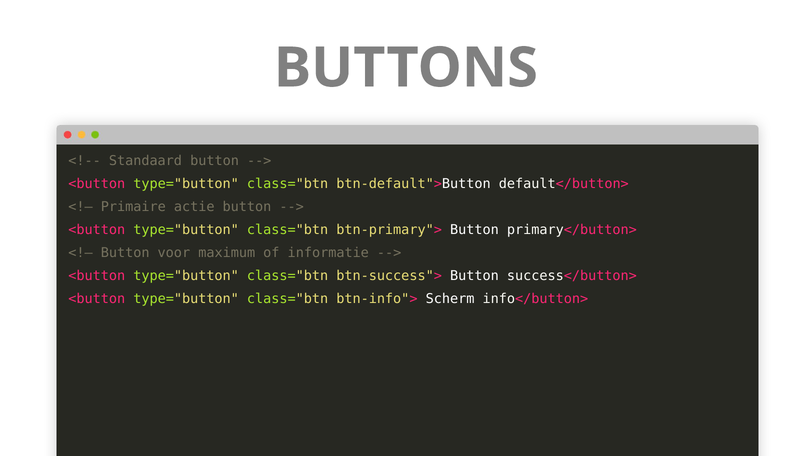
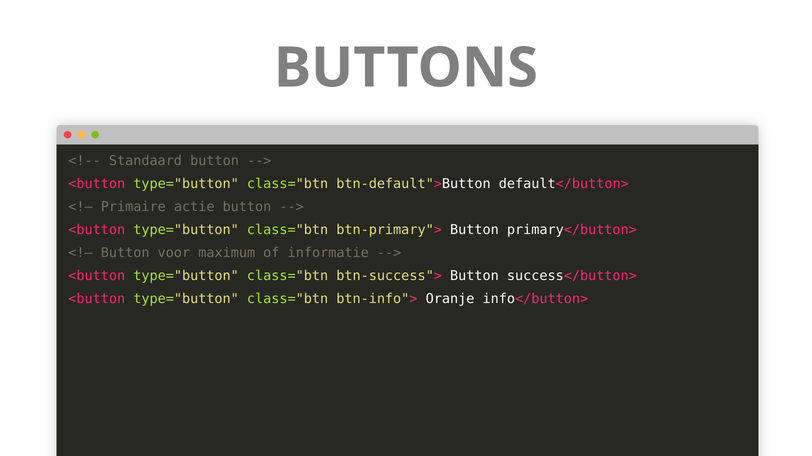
Scherm: Scherm -> Oranje
